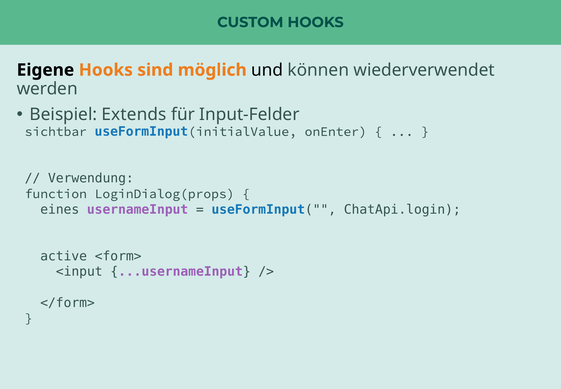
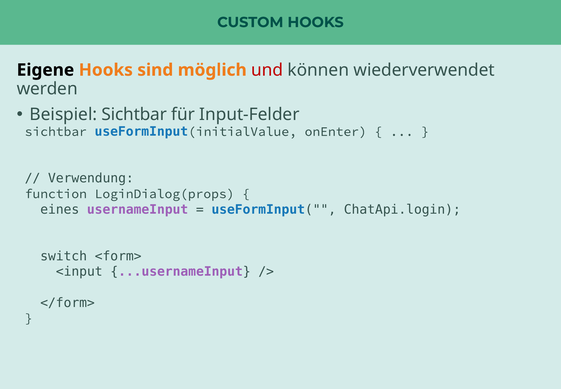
und colour: black -> red
Beispiel Extends: Extends -> Sichtbar
active: active -> switch
